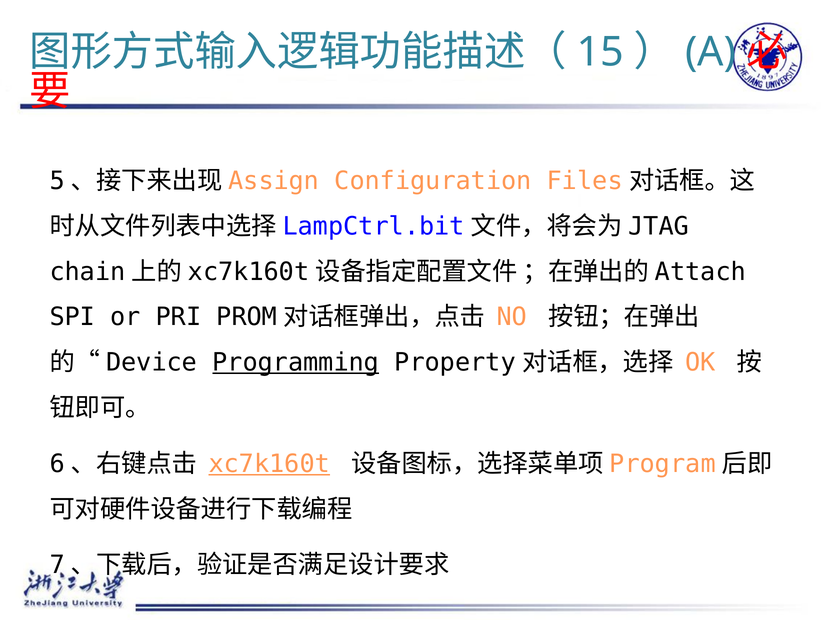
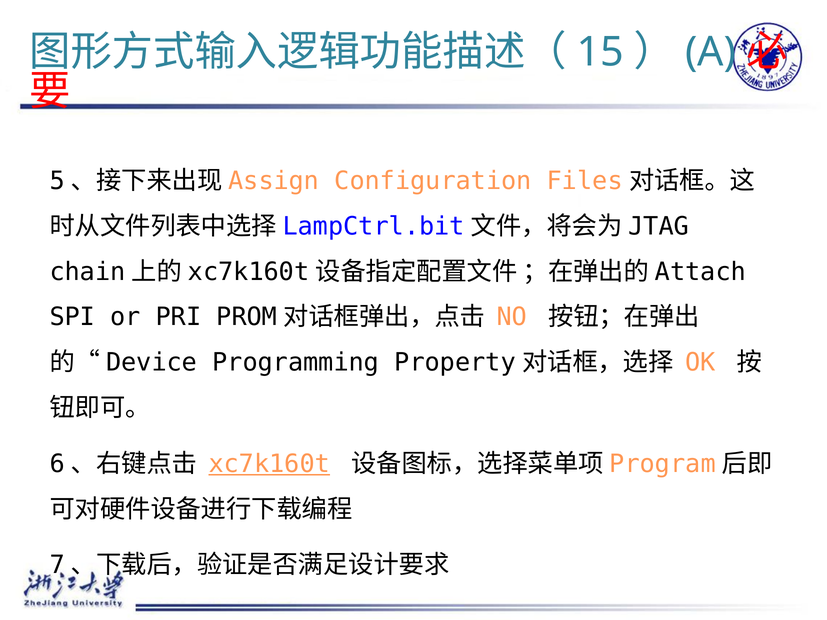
Programming underline: present -> none
